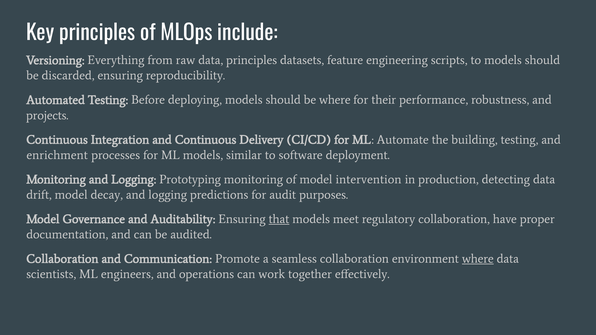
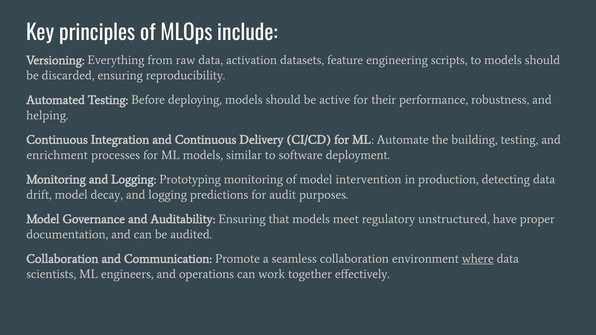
data principles: principles -> activation
be where: where -> active
projects: projects -> helping
that underline: present -> none
regulatory collaboration: collaboration -> unstructured
